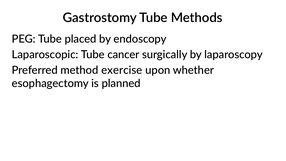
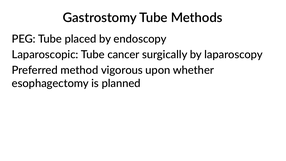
exercise: exercise -> vigorous
